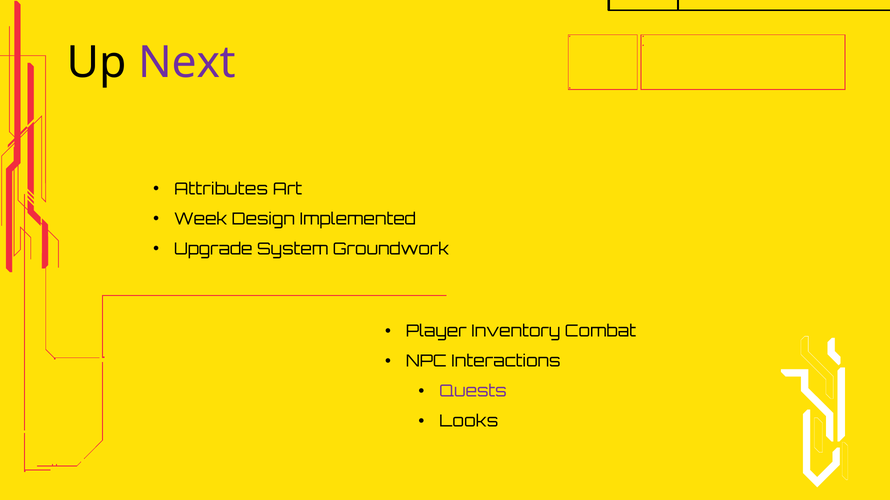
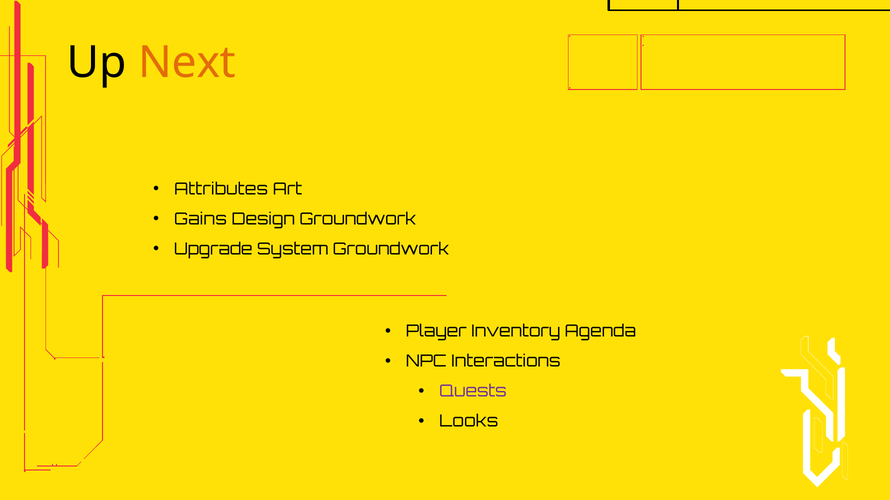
Next colour: purple -> orange
Week: Week -> Gains
Design Implemented: Implemented -> Groundwork
Combat: Combat -> Agenda
